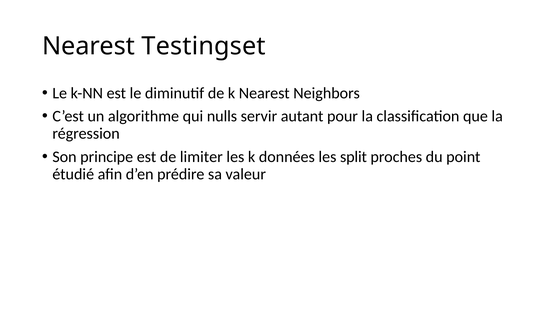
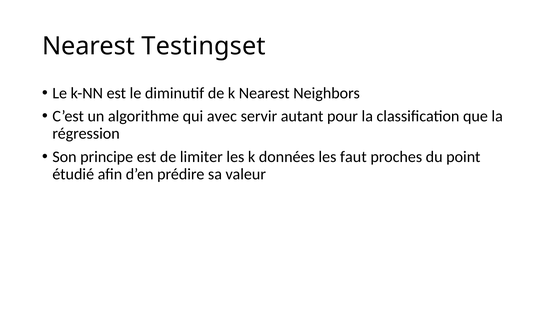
nulls: nulls -> avec
split: split -> faut
